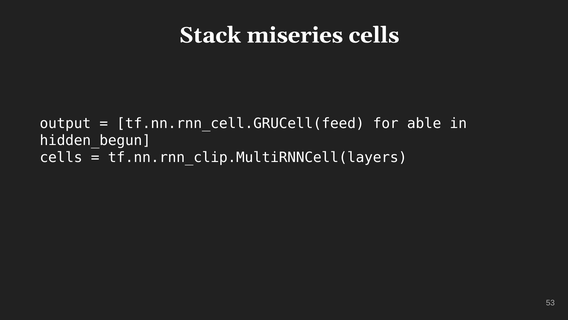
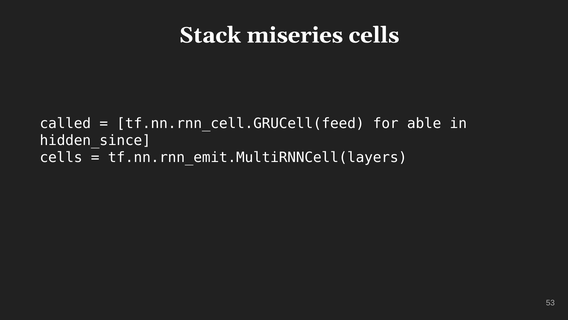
output: output -> called
hidden_begun: hidden_begun -> hidden_since
tf.nn.rnn_clip.MultiRNNCell(layers: tf.nn.rnn_clip.MultiRNNCell(layers -> tf.nn.rnn_emit.MultiRNNCell(layers
